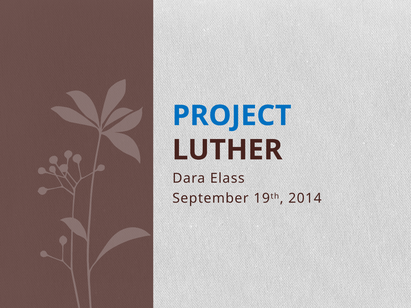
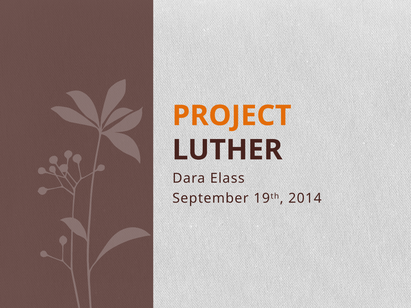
PROJECT colour: blue -> orange
